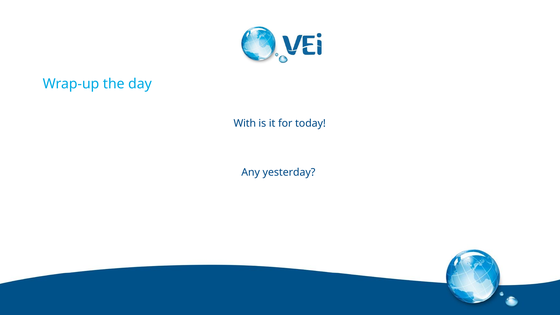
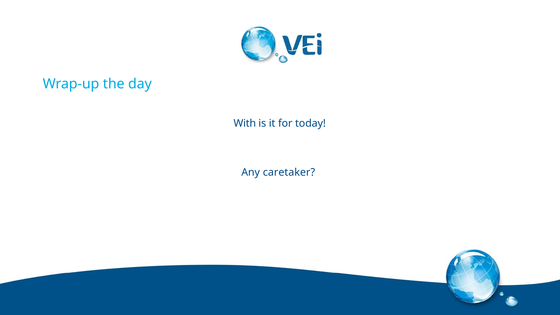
yesterday: yesterday -> caretaker
